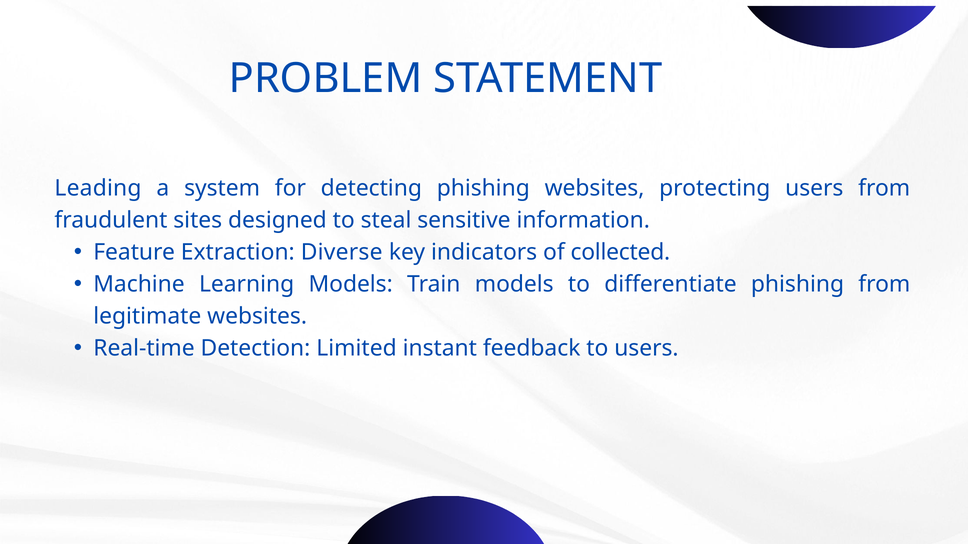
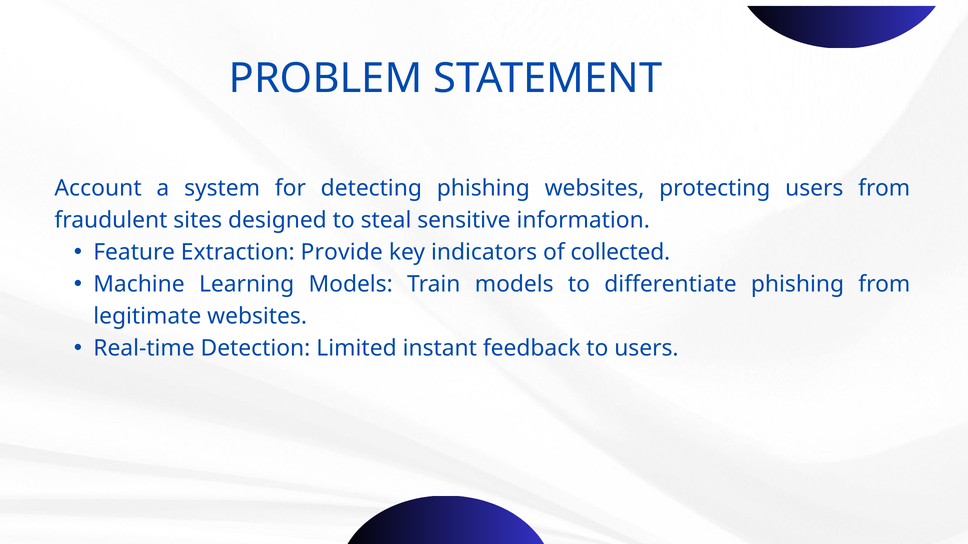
Leading: Leading -> Account
Diverse: Diverse -> Provide
